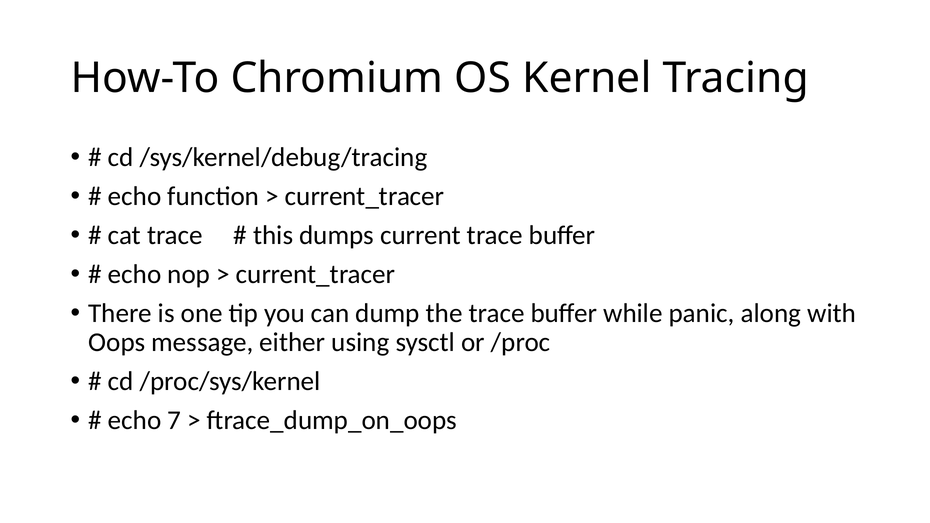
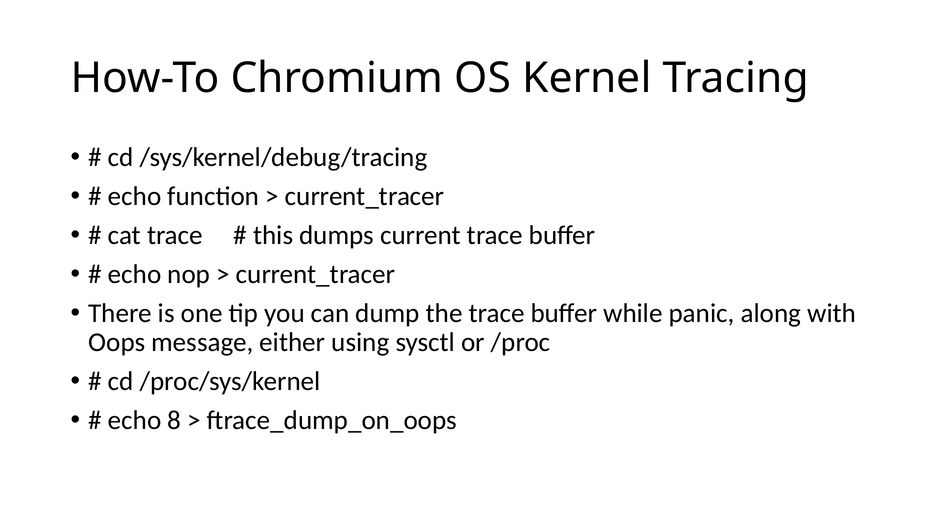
7: 7 -> 8
